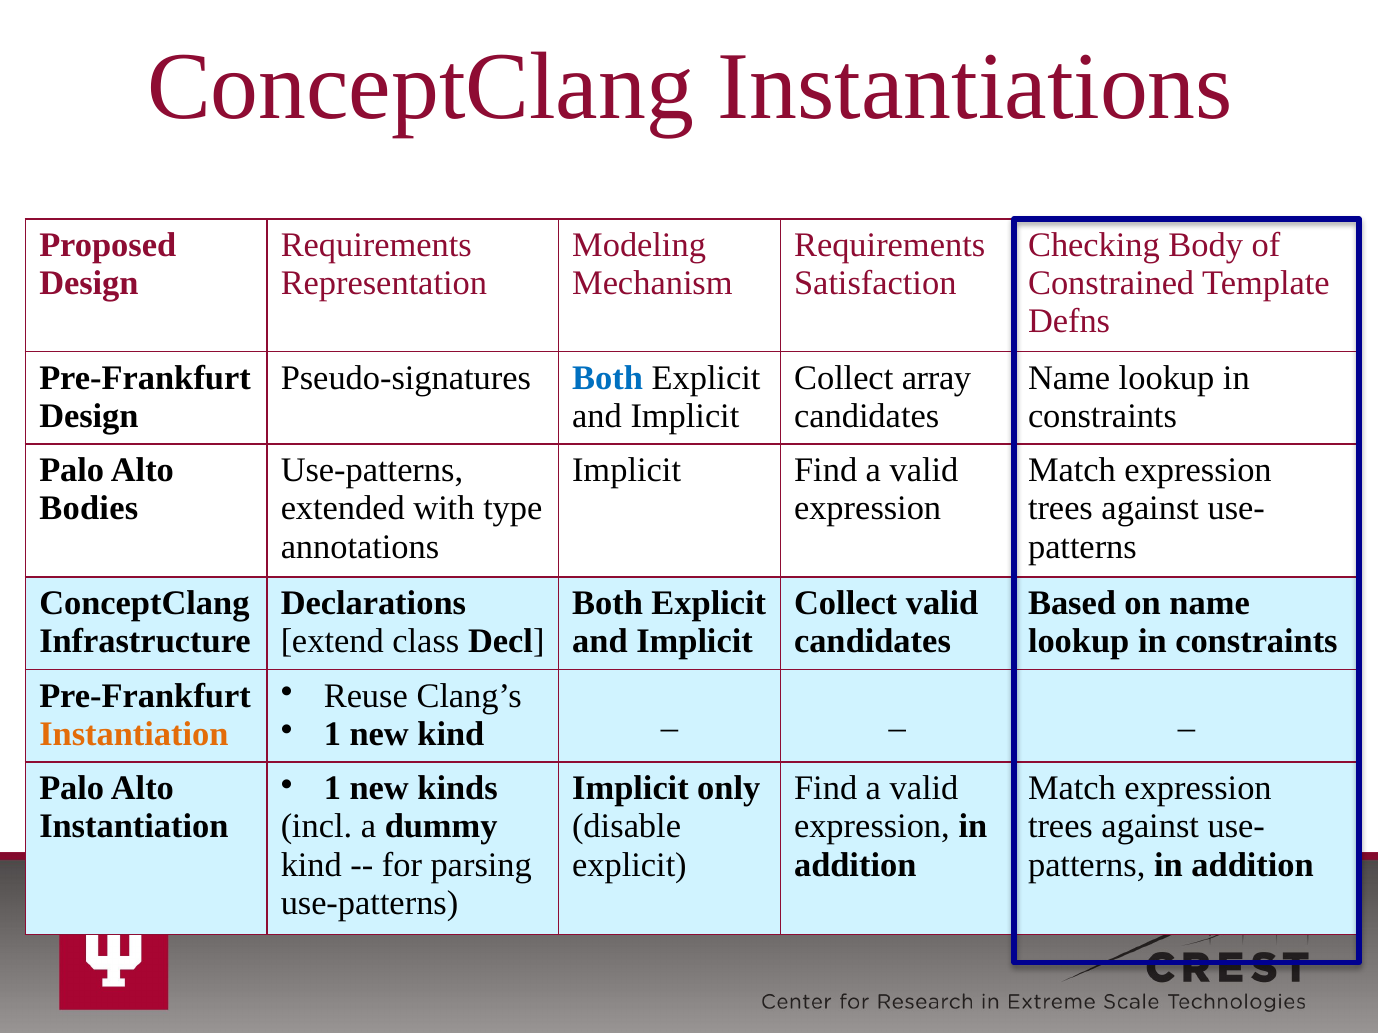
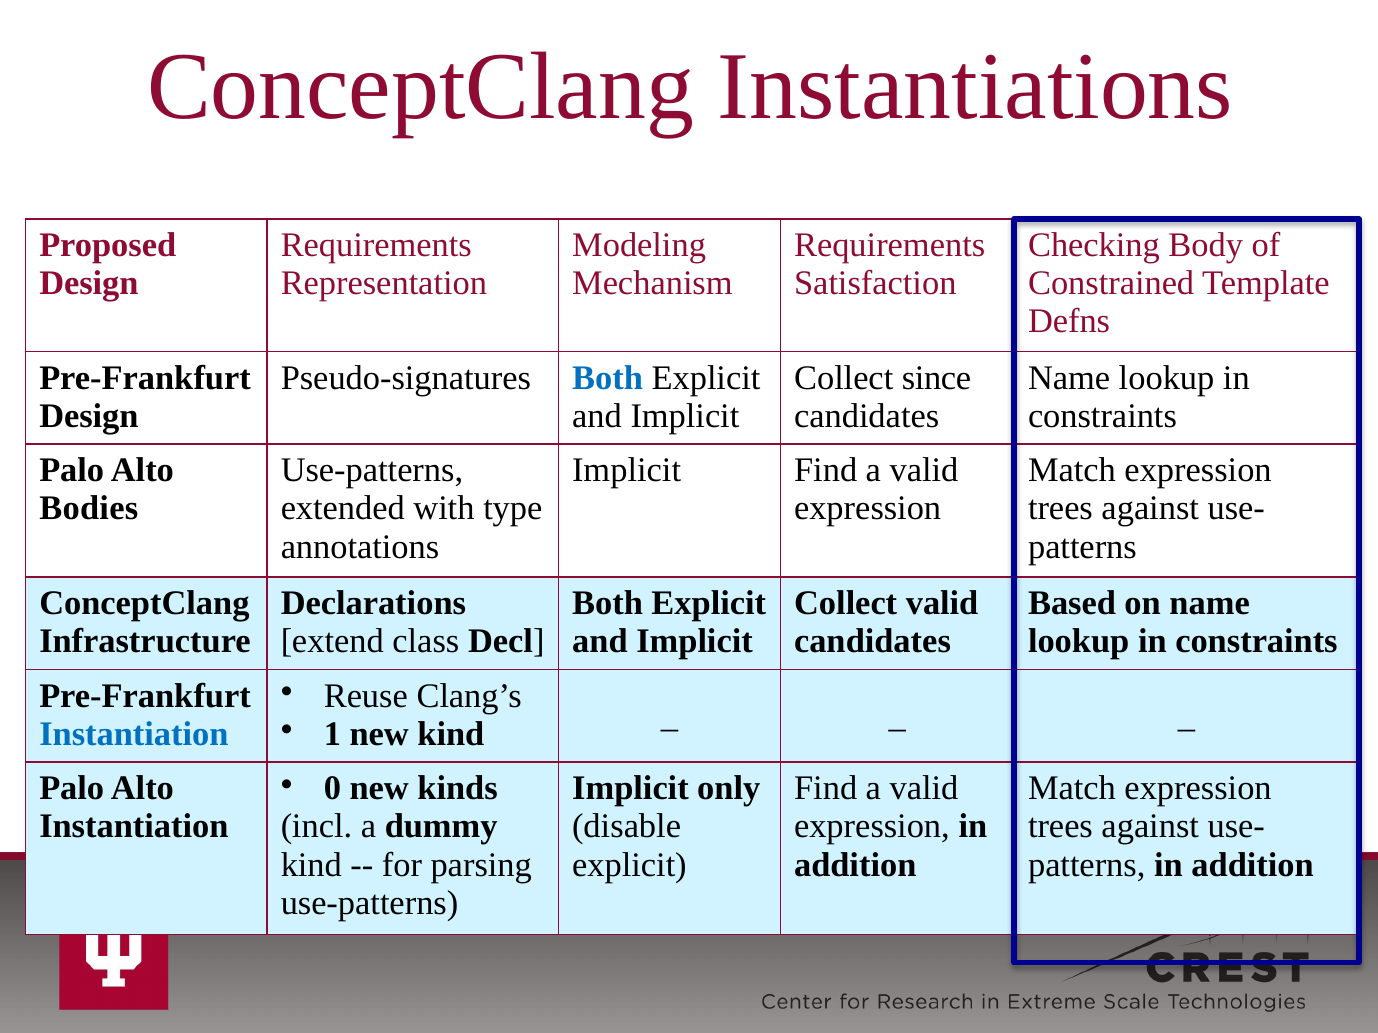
array: array -> since
Instantiation at (134, 734) colour: orange -> blue
1 at (332, 789): 1 -> 0
